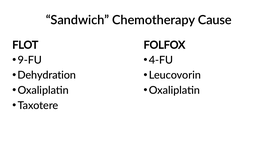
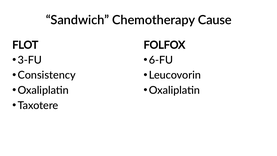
9-FU: 9-FU -> 3-FU
4-FU: 4-FU -> 6-FU
Dehydration: Dehydration -> Consistency
